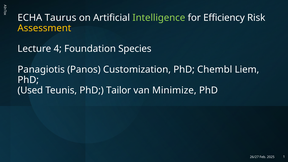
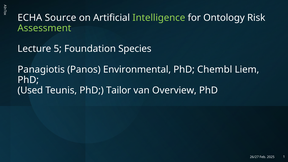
Taurus: Taurus -> Source
Efficiency: Efficiency -> Ontology
Assessment colour: yellow -> light green
4: 4 -> 5
Customization: Customization -> Environmental
Minimize: Minimize -> Overview
